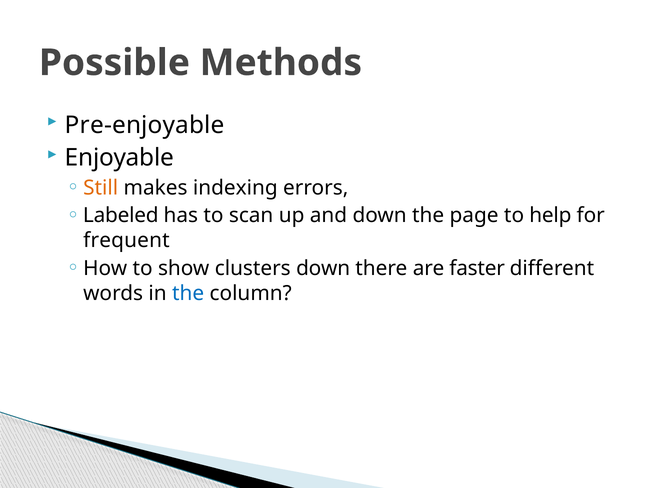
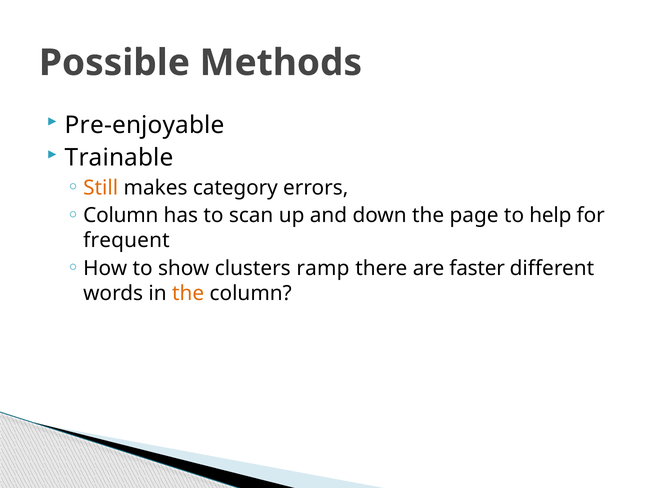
Enjoyable: Enjoyable -> Trainable
indexing: indexing -> category
Labeled at (121, 216): Labeled -> Column
clusters down: down -> ramp
the at (188, 293) colour: blue -> orange
